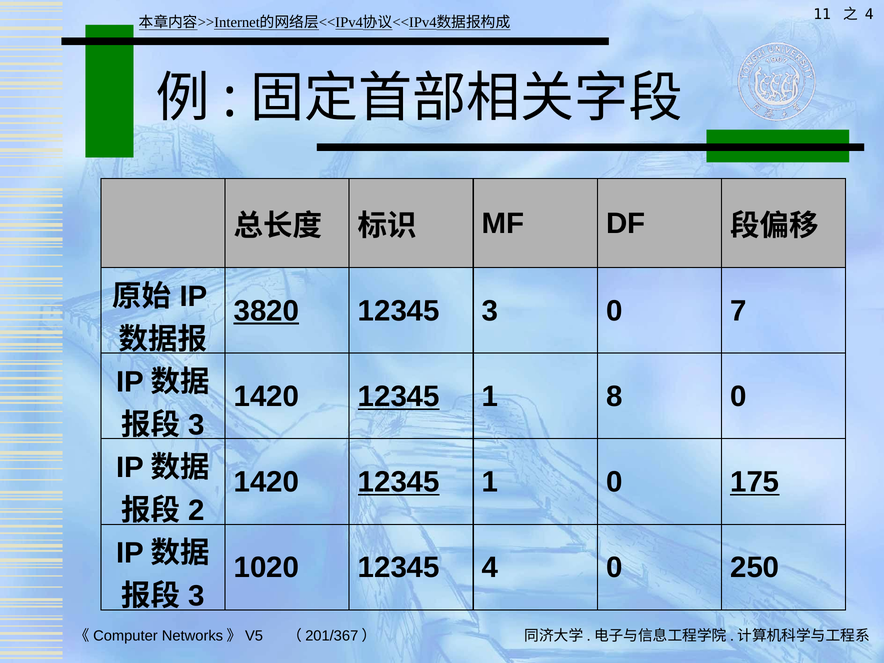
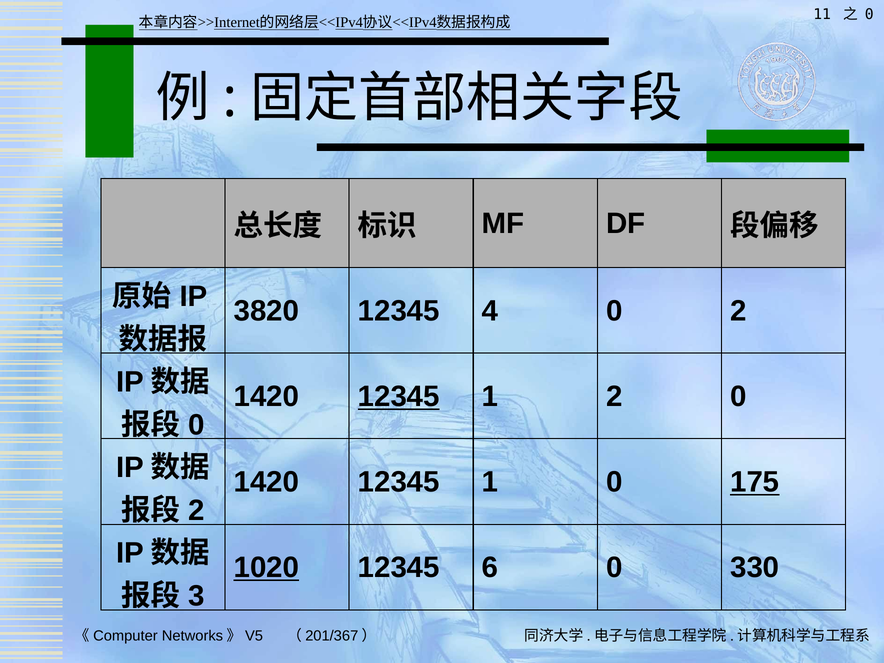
4 at (869, 14): 4 -> 0
3820 underline: present -> none
12345 3: 3 -> 4
0 7: 7 -> 2
1 8: 8 -> 2
3 at (197, 425): 3 -> 0
12345 at (399, 482) underline: present -> none
1020 underline: none -> present
12345 4: 4 -> 6
250: 250 -> 330
